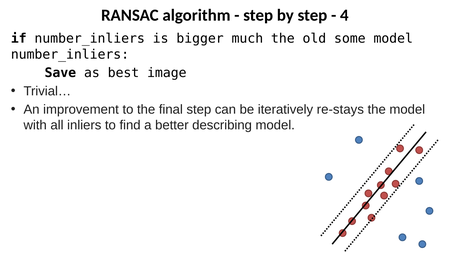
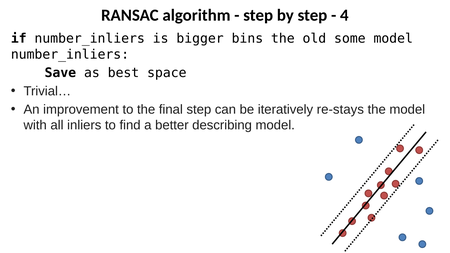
much: much -> bins
image: image -> space
